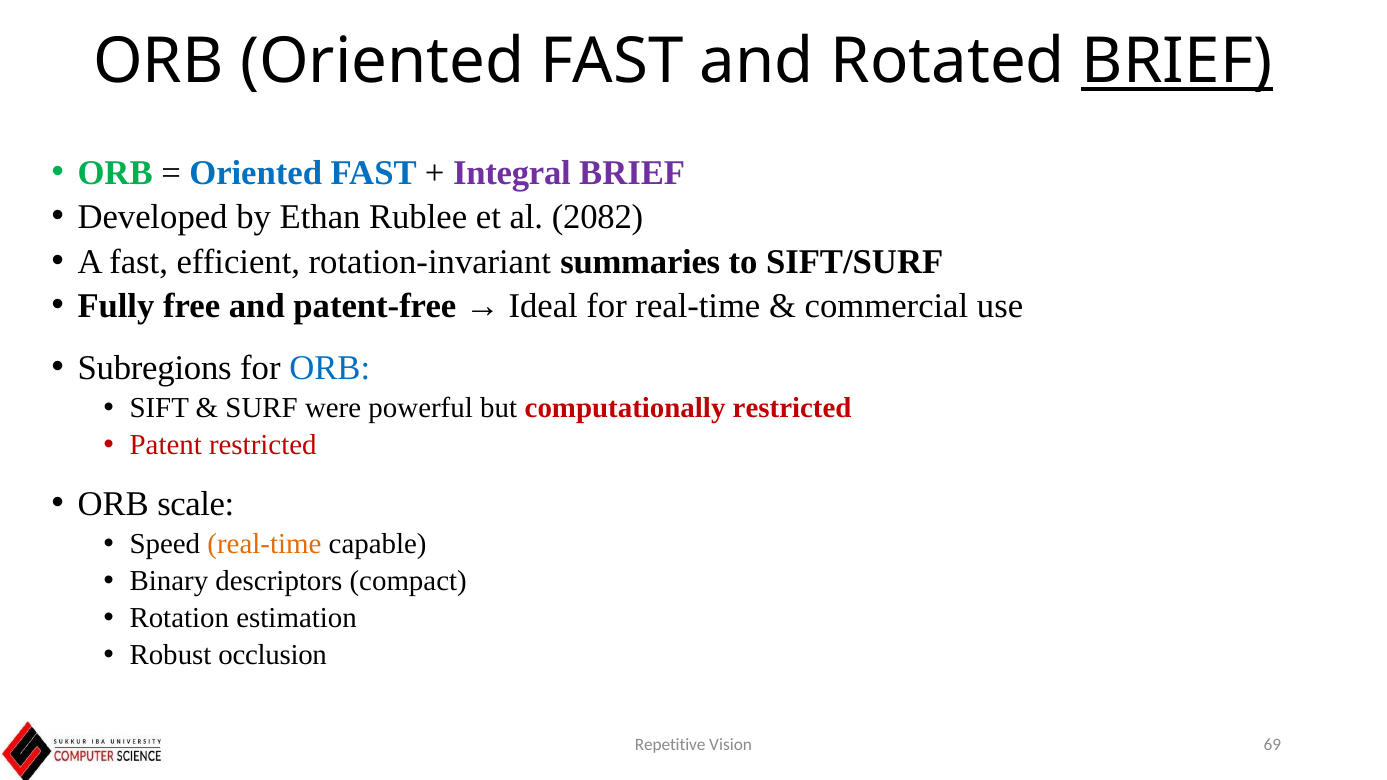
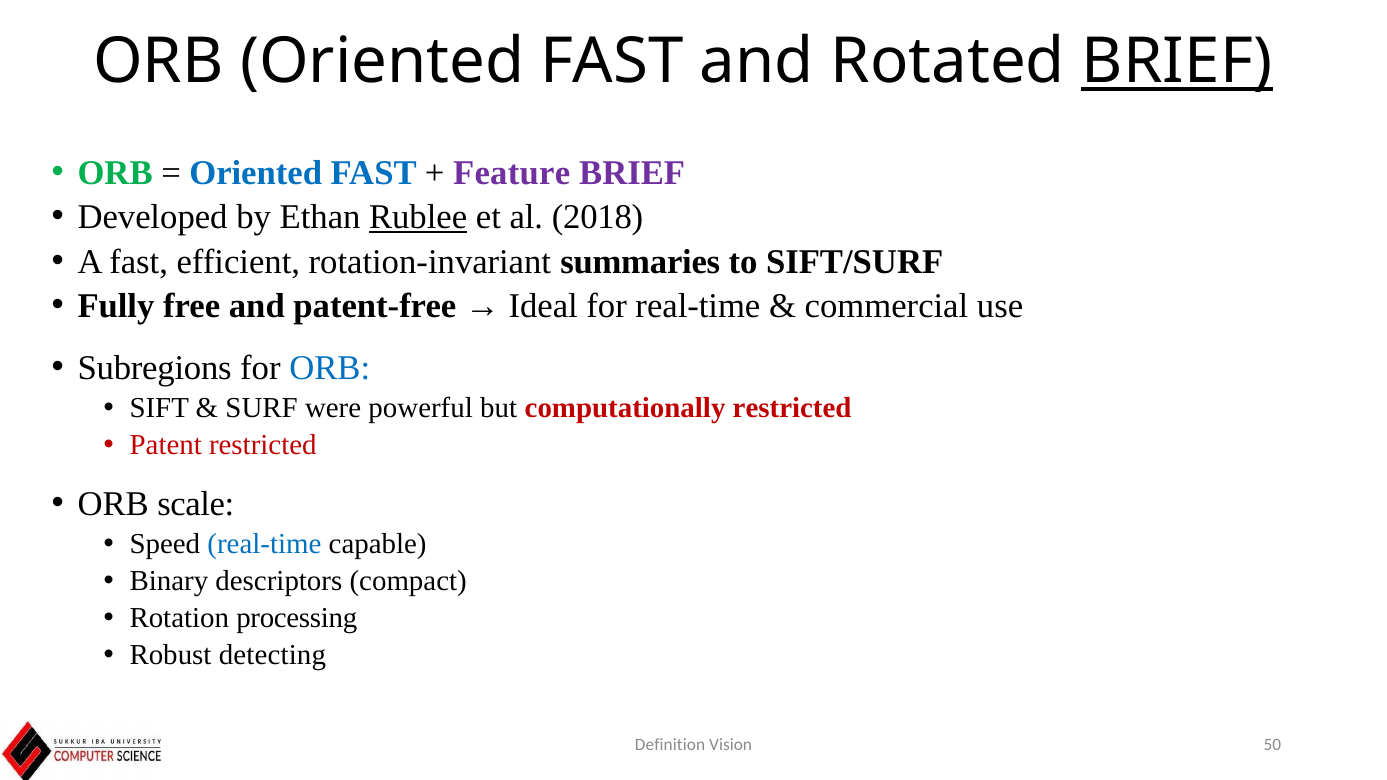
Integral: Integral -> Feature
Rublee underline: none -> present
2082: 2082 -> 2018
real-time at (264, 544) colour: orange -> blue
estimation: estimation -> processing
occlusion: occlusion -> detecting
Repetitive: Repetitive -> Definition
69: 69 -> 50
